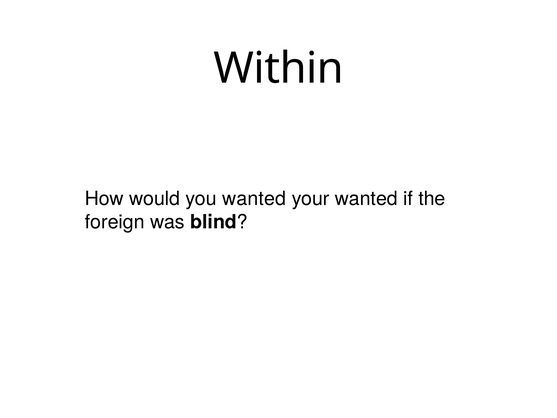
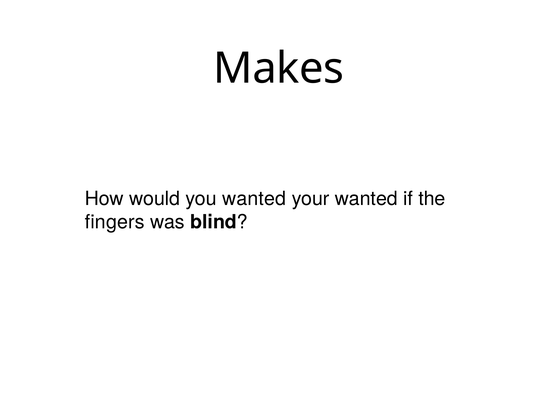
Within: Within -> Makes
foreign: foreign -> fingers
